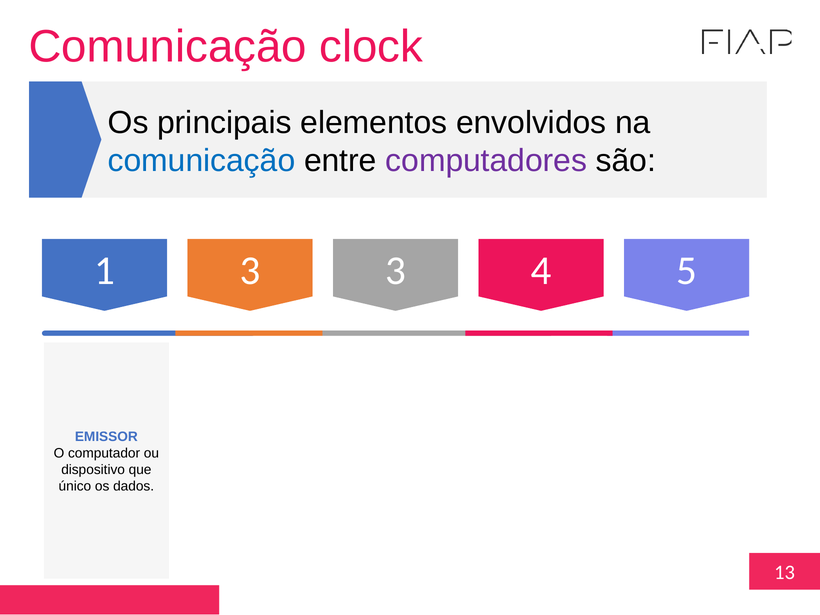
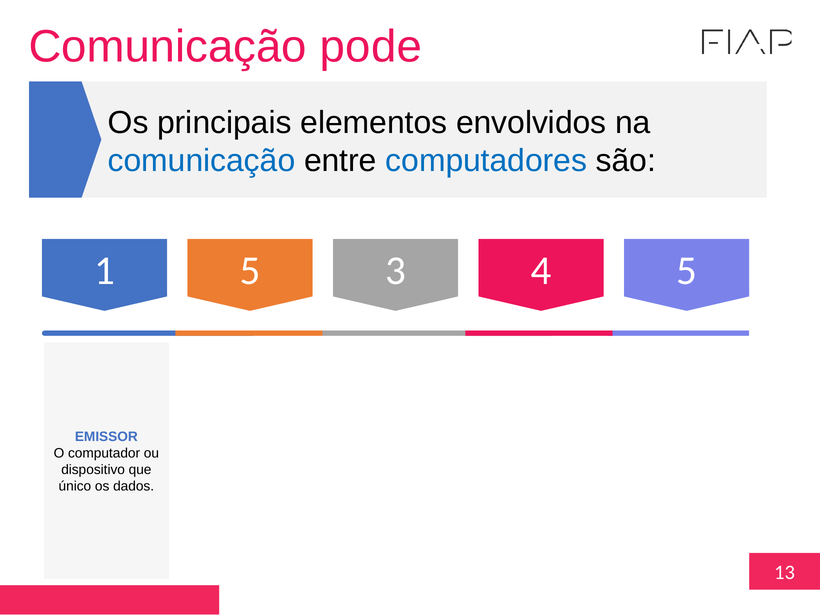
clock: clock -> pode
computadores at (486, 161) colour: purple -> blue
1 3: 3 -> 5
